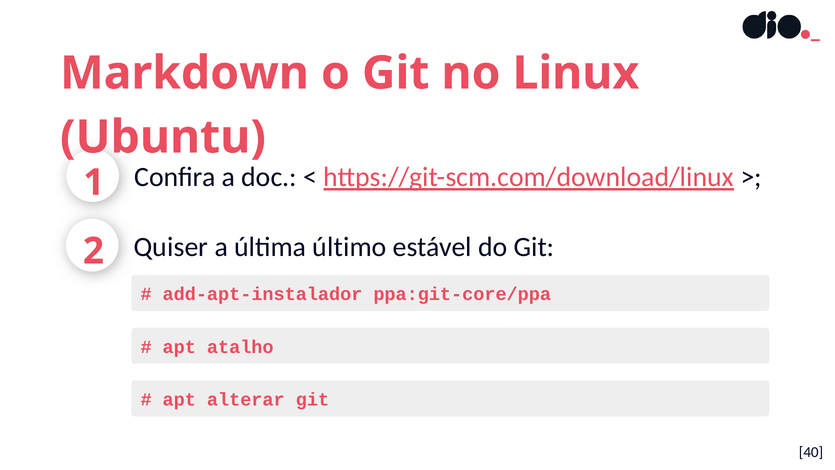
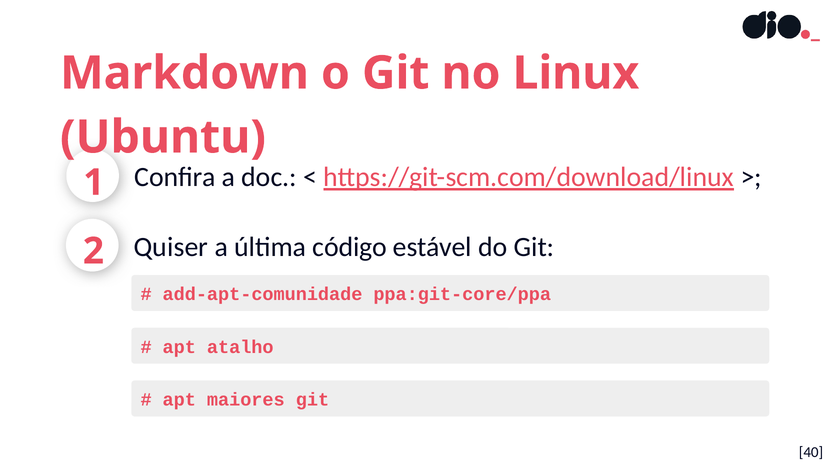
último: último -> código
add-apt-instalador: add-apt-instalador -> add-apt-comunidade
alterar: alterar -> maiores
